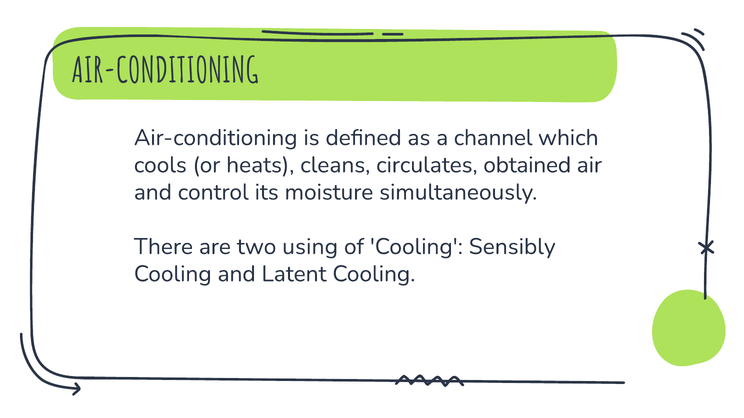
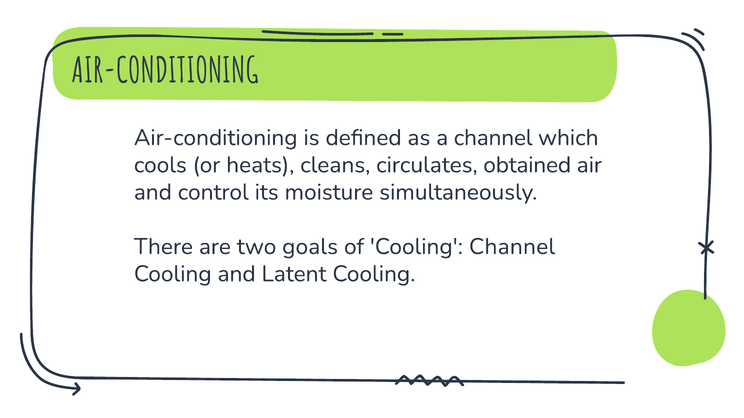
using: using -> goals
Cooling Sensibly: Sensibly -> Channel
